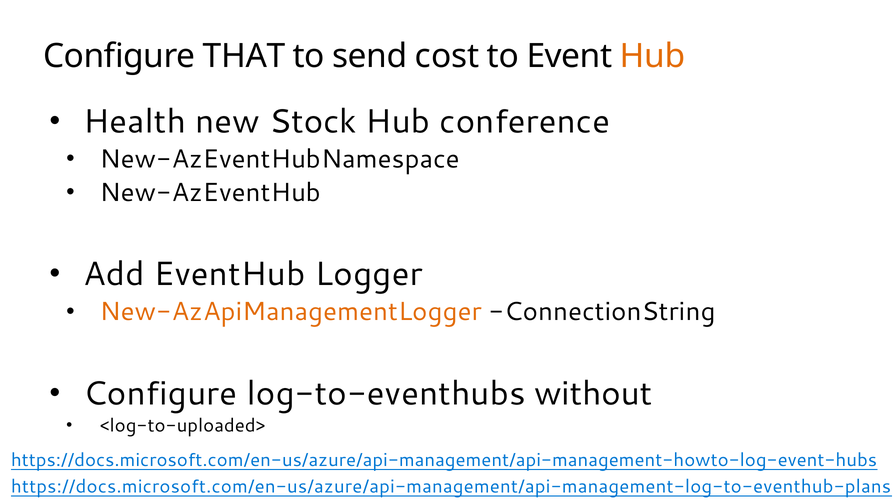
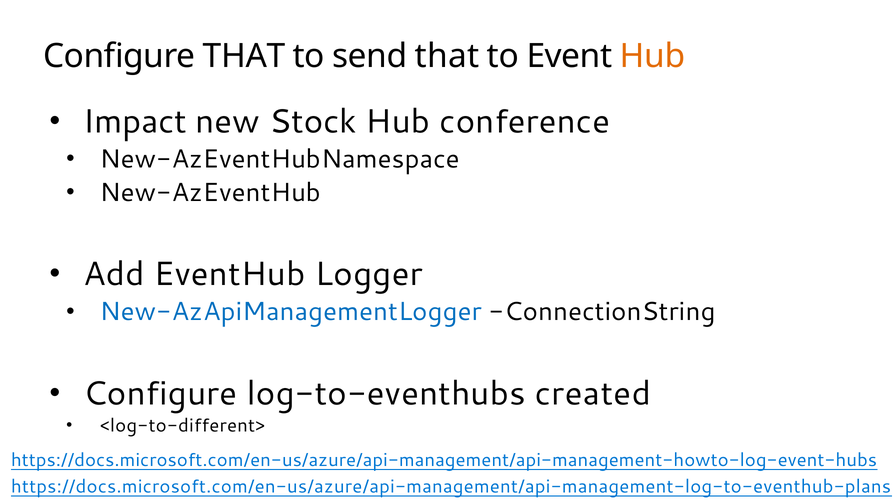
send cost: cost -> that
Health: Health -> Impact
New-AzApiManagementLogger colour: orange -> blue
without: without -> created
<log-to-uploaded>: <log-to-uploaded> -> <log-to-different>
